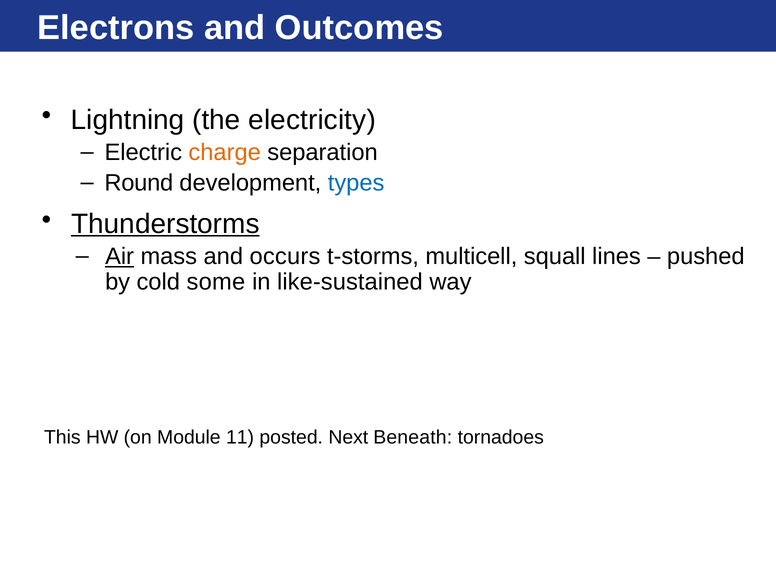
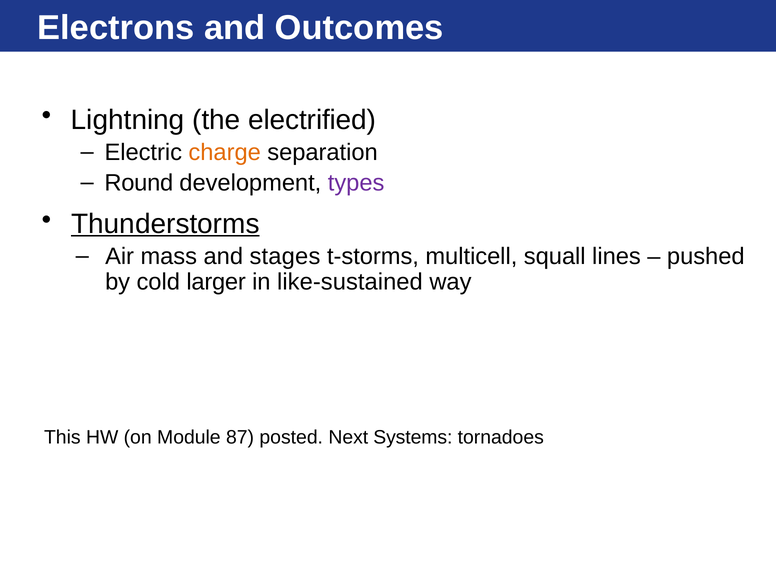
electricity: electricity -> electrified
types colour: blue -> purple
Air underline: present -> none
occurs: occurs -> stages
some: some -> larger
11: 11 -> 87
Beneath: Beneath -> Systems
